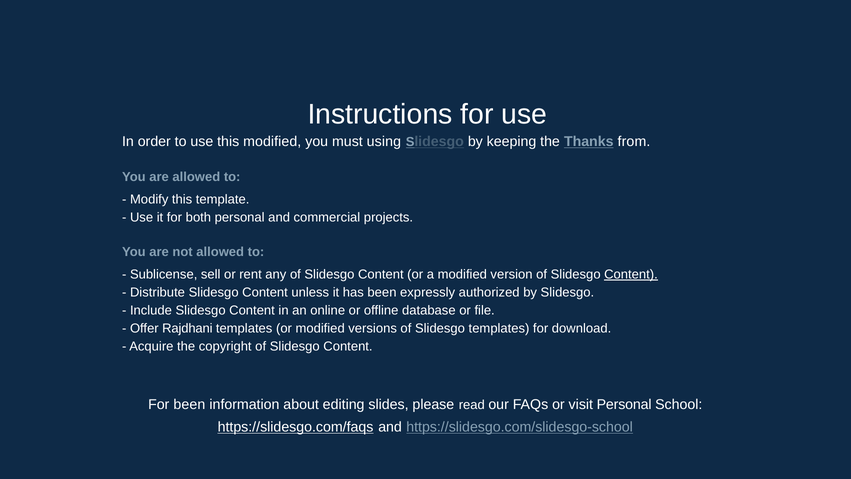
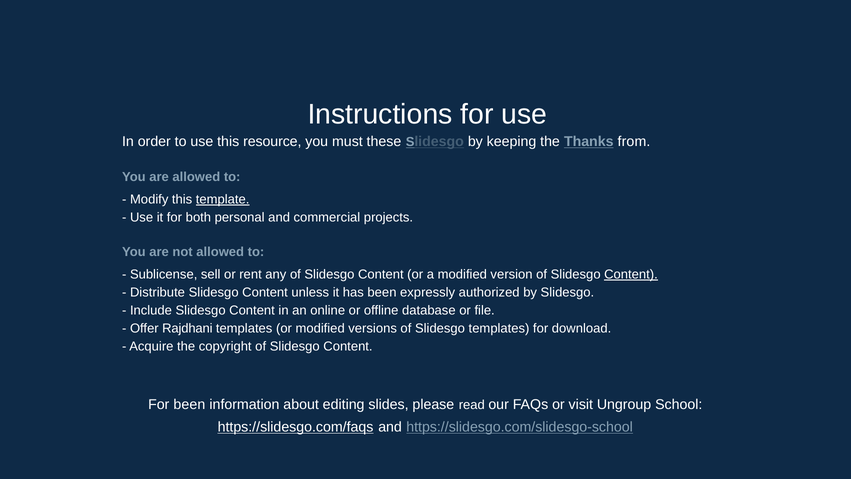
this modified: modified -> resource
using: using -> these
template underline: none -> present
visit Personal: Personal -> Ungroup
